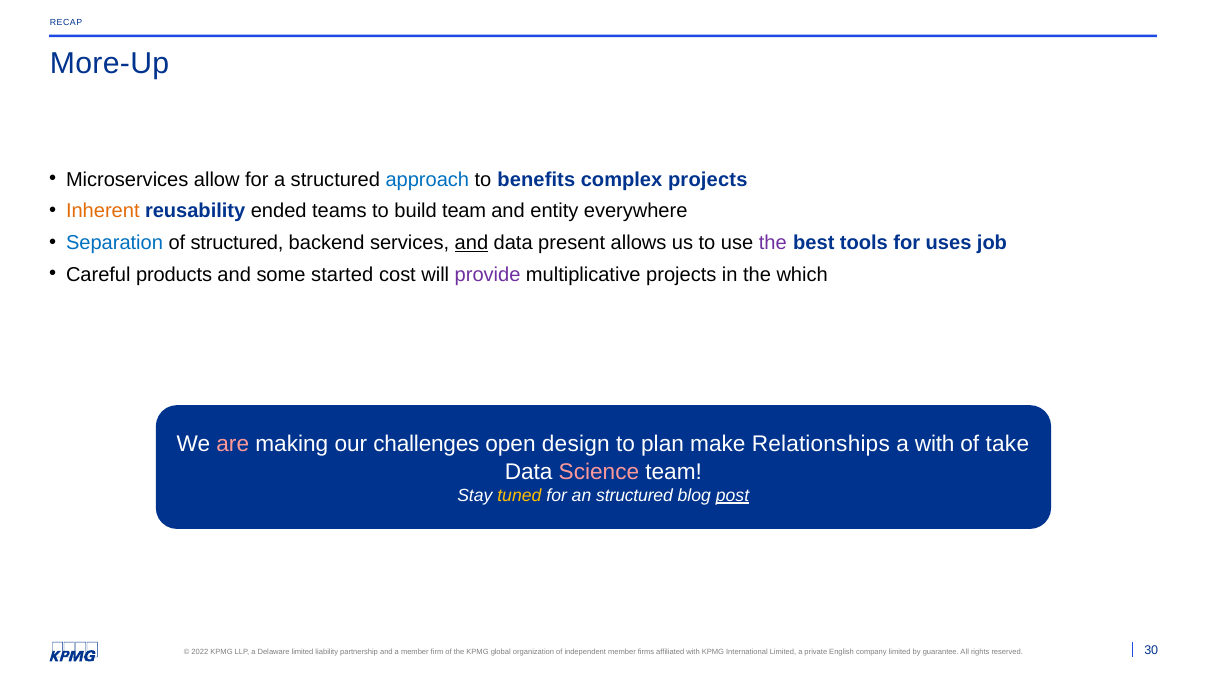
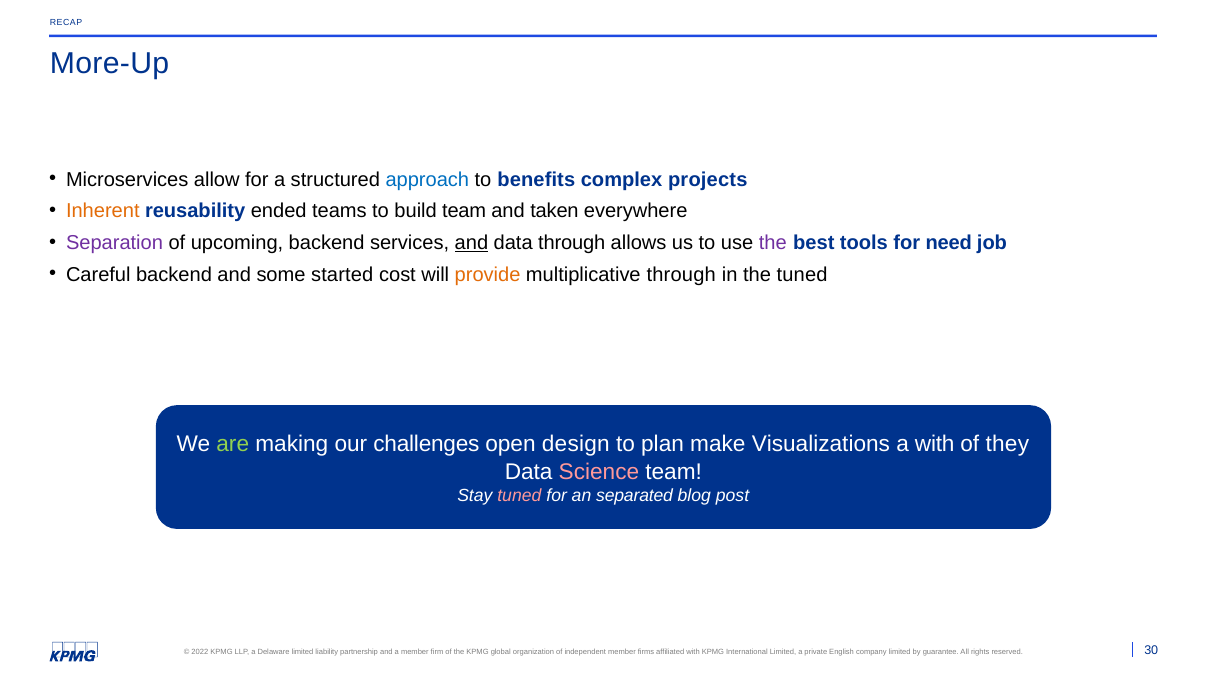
entity: entity -> taken
Separation colour: blue -> purple
of structured: structured -> upcoming
data present: present -> through
uses: uses -> need
Careful products: products -> backend
provide colour: purple -> orange
multiplicative projects: projects -> through
the which: which -> tuned
are colour: pink -> light green
Relationships: Relationships -> Visualizations
take: take -> they
tuned at (519, 495) colour: yellow -> pink
an structured: structured -> separated
post underline: present -> none
